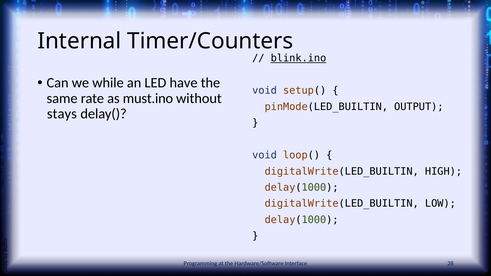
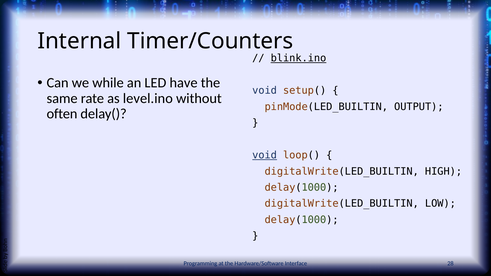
must.ino: must.ino -> level.ino
stays: stays -> often
void at (265, 155) underline: none -> present
